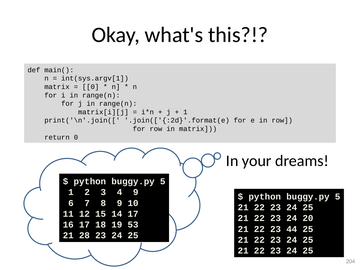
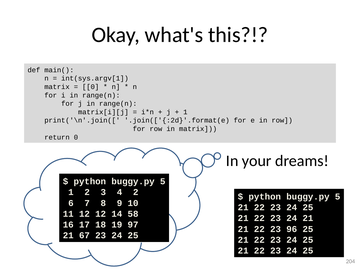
4 9: 9 -> 2
12 15: 15 -> 12
14 17: 17 -> 58
24 20: 20 -> 21
53: 53 -> 97
44: 44 -> 96
28: 28 -> 67
